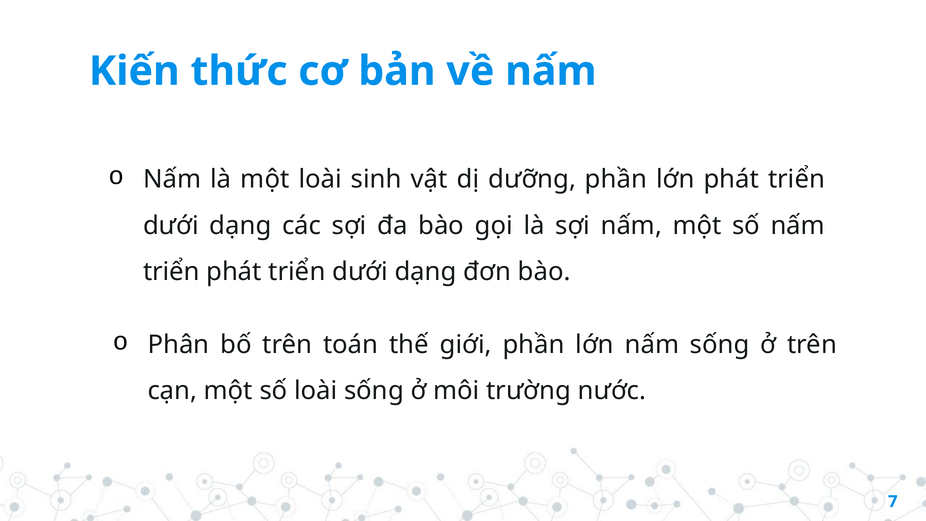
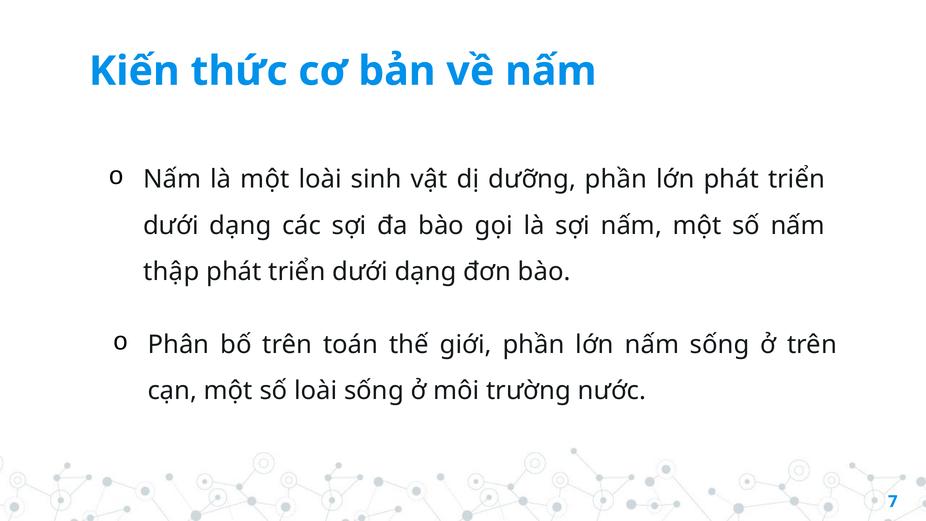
triển at (171, 272): triển -> thập
